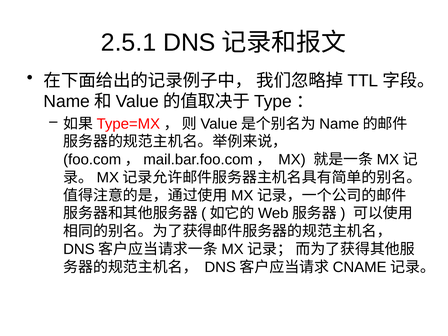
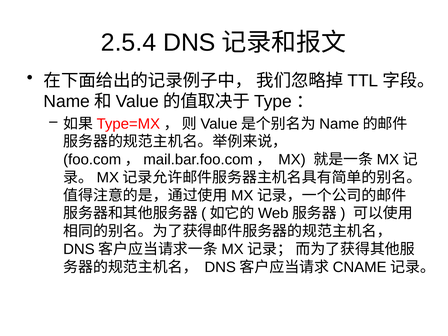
2.5.1: 2.5.1 -> 2.5.4
